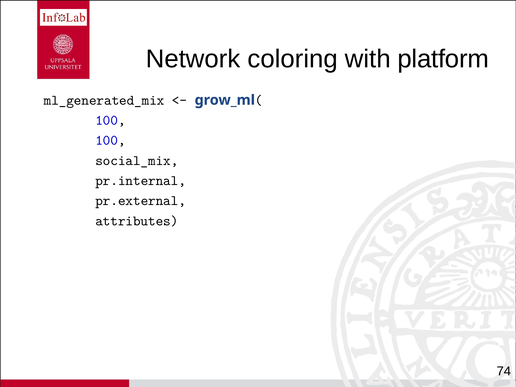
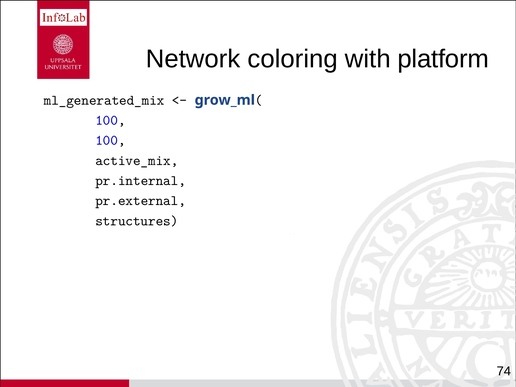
social_mix: social_mix -> active_mix
attributes: attributes -> structures
